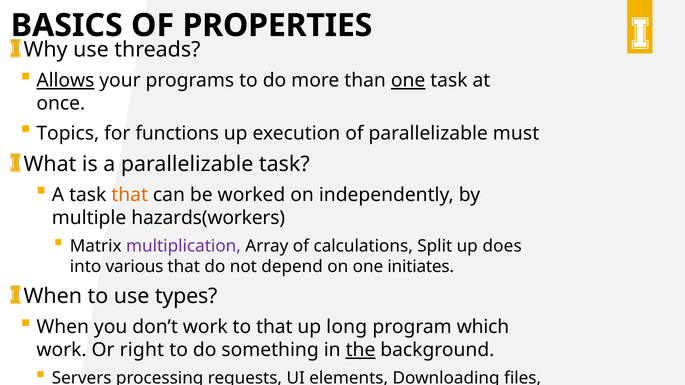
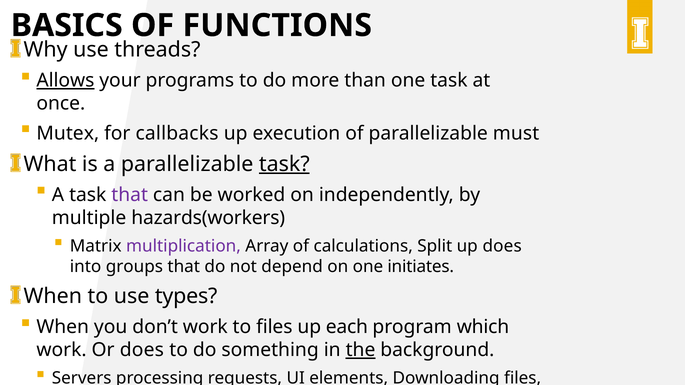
PROPERTIES: PROPERTIES -> FUNCTIONS
one at (408, 81) underline: present -> none
Topics: Topics -> Mutex
functions: functions -> callbacks
task at (284, 164) underline: none -> present
that at (130, 195) colour: orange -> purple
various: various -> groups
to that: that -> files
long: long -> each
Or right: right -> does
